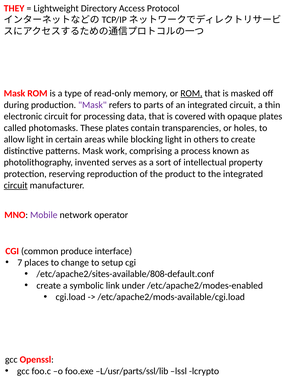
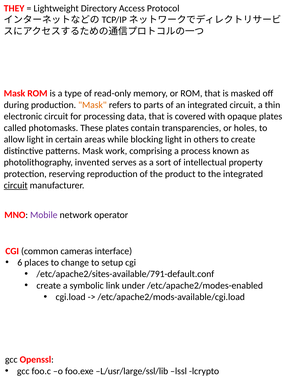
ROM at (191, 93) underline: present -> none
Mask at (92, 105) colour: purple -> orange
produce: produce -> cameras
7: 7 -> 6
/etc/apache2/sites-available/808-default.conf: /etc/apache2/sites-available/808-default.conf -> /etc/apache2/sites-available/791-default.conf
L/usr/parts/ssl/lib: L/usr/parts/ssl/lib -> L/usr/large/ssl/lib
